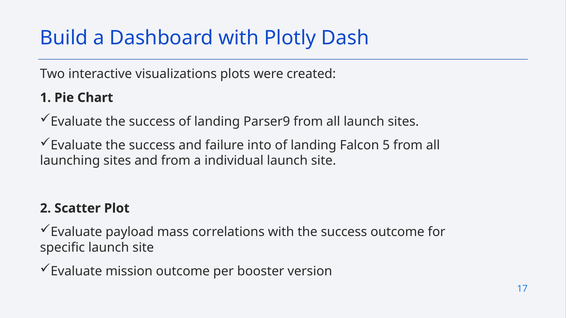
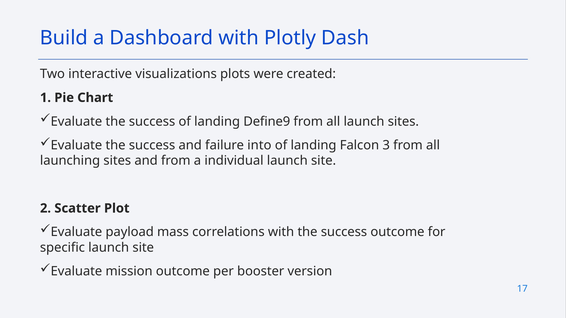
Parser9: Parser9 -> Define9
5: 5 -> 3
